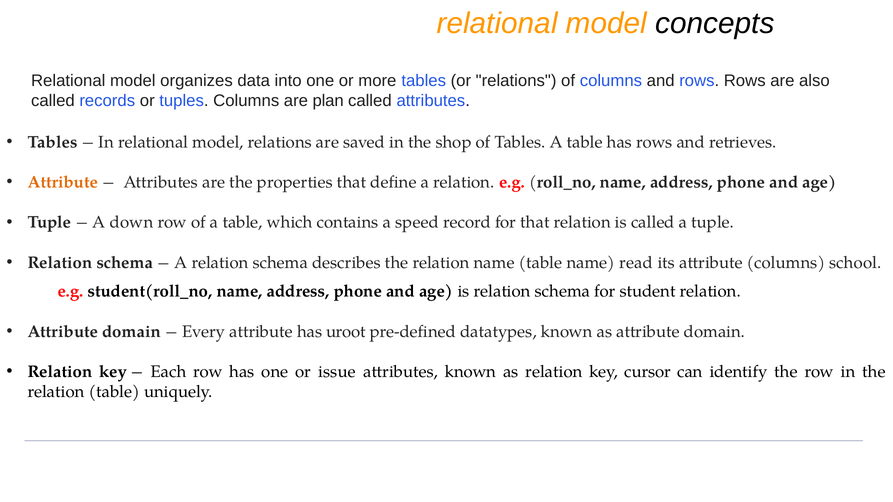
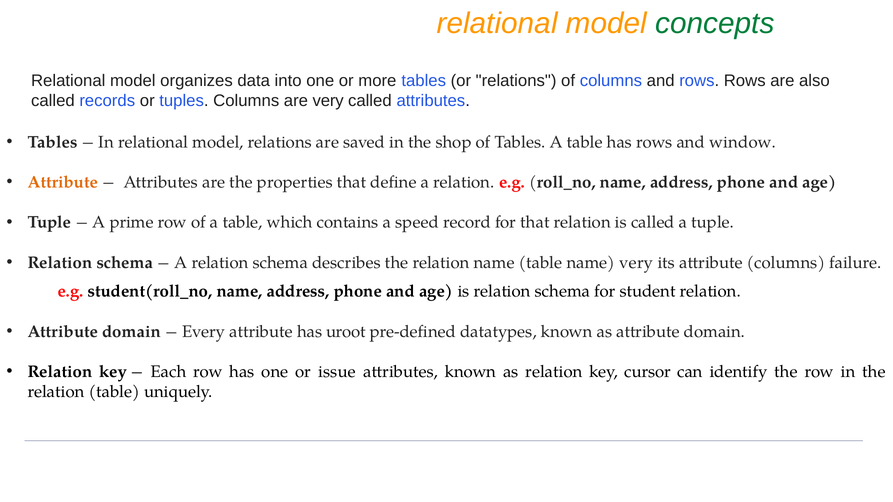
concepts colour: black -> green
are plan: plan -> very
retrieves: retrieves -> window
down: down -> prime
name read: read -> very
school: school -> failure
